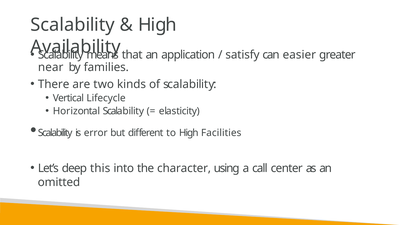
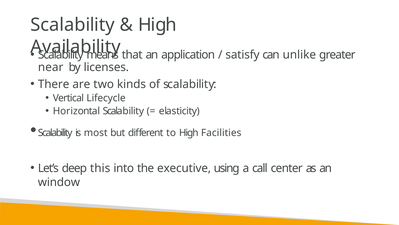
easier: easier -> unlike
families: families -> licenses
error: error -> most
character: character -> executive
omitted: omitted -> window
